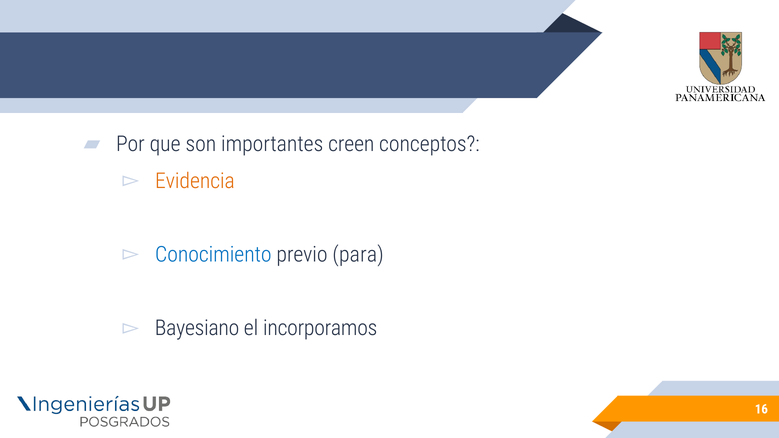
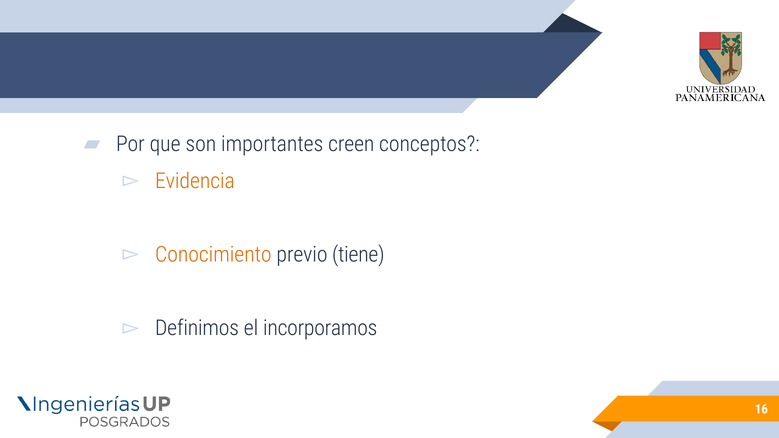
Conocimiento colour: blue -> orange
para: para -> tiene
Bayesiano: Bayesiano -> Definimos
